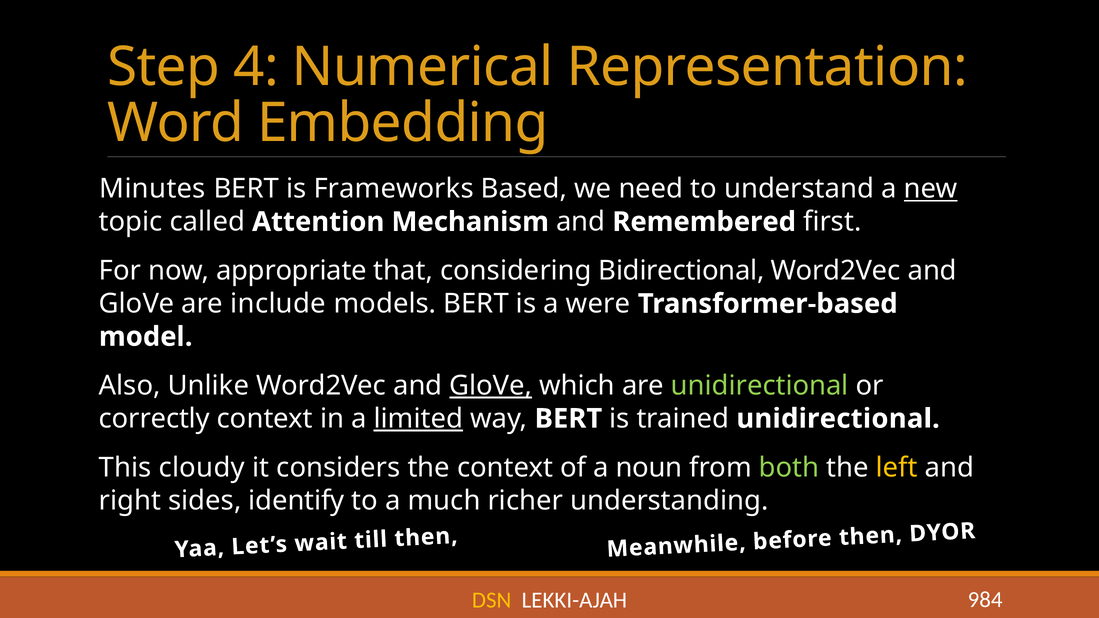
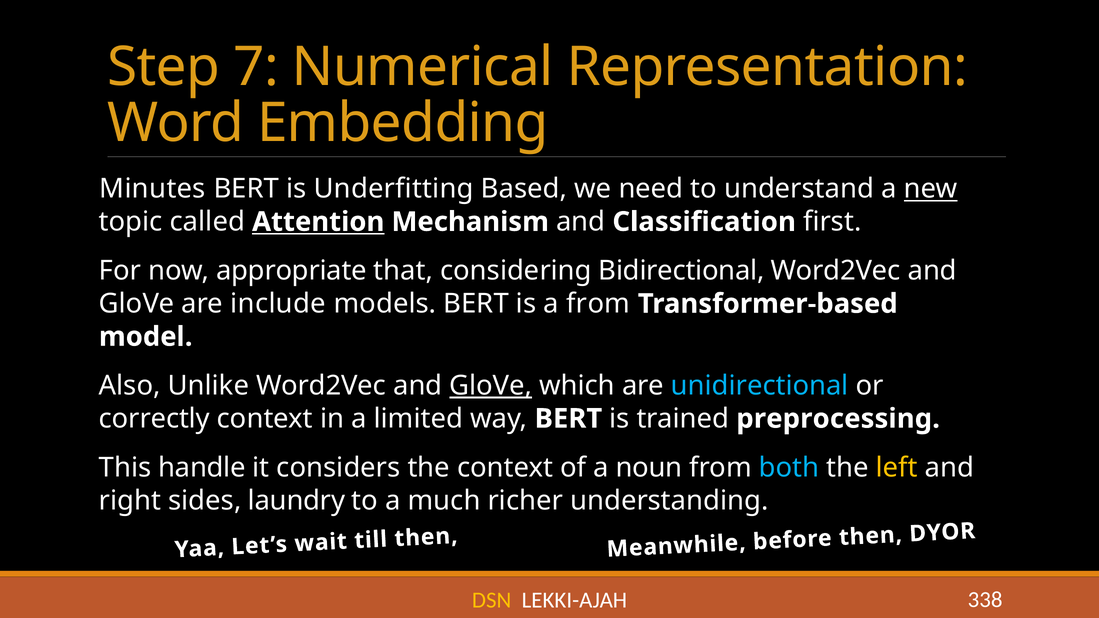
4: 4 -> 7
Frameworks: Frameworks -> Underfitting
Attention underline: none -> present
Remembered: Remembered -> Classification
a were: were -> from
unidirectional at (760, 386) colour: light green -> light blue
limited underline: present -> none
trained unidirectional: unidirectional -> preprocessing
cloudy: cloudy -> handle
both colour: light green -> light blue
identify: identify -> laundry
984: 984 -> 338
